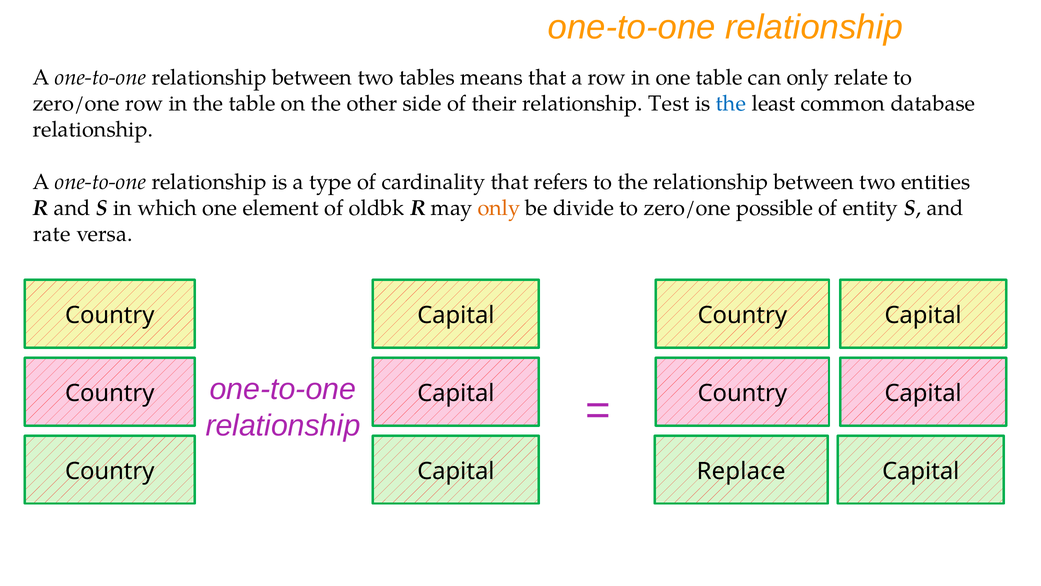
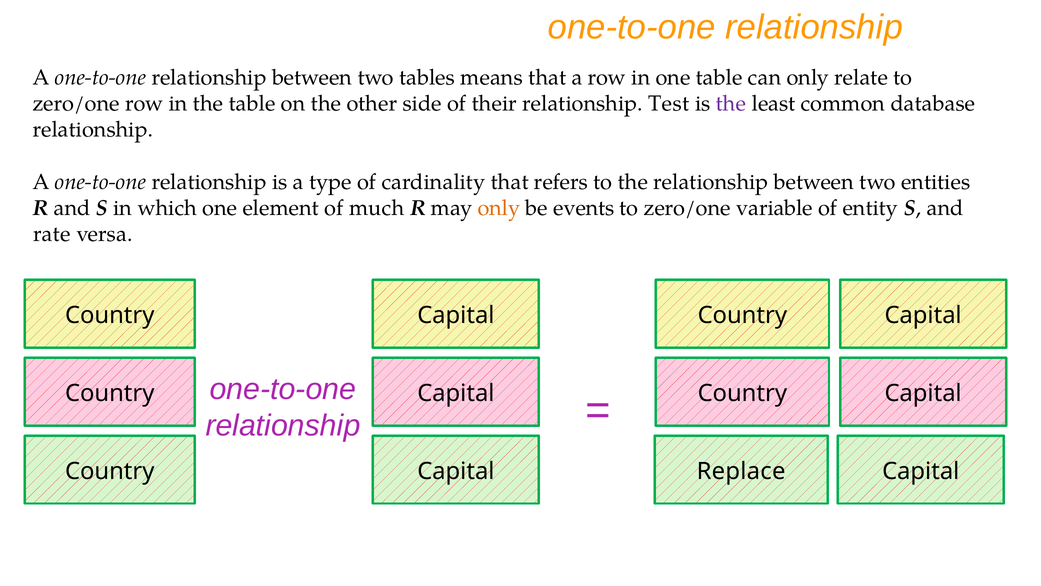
the at (731, 104) colour: blue -> purple
oldbk: oldbk -> much
divide: divide -> events
possible: possible -> variable
